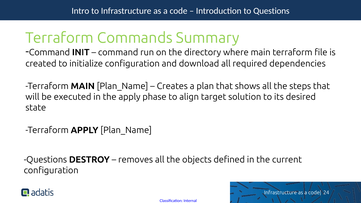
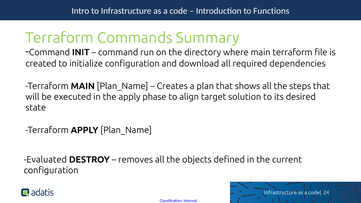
to Questions: Questions -> Functions
Questions at (45, 160): Questions -> Evaluated
